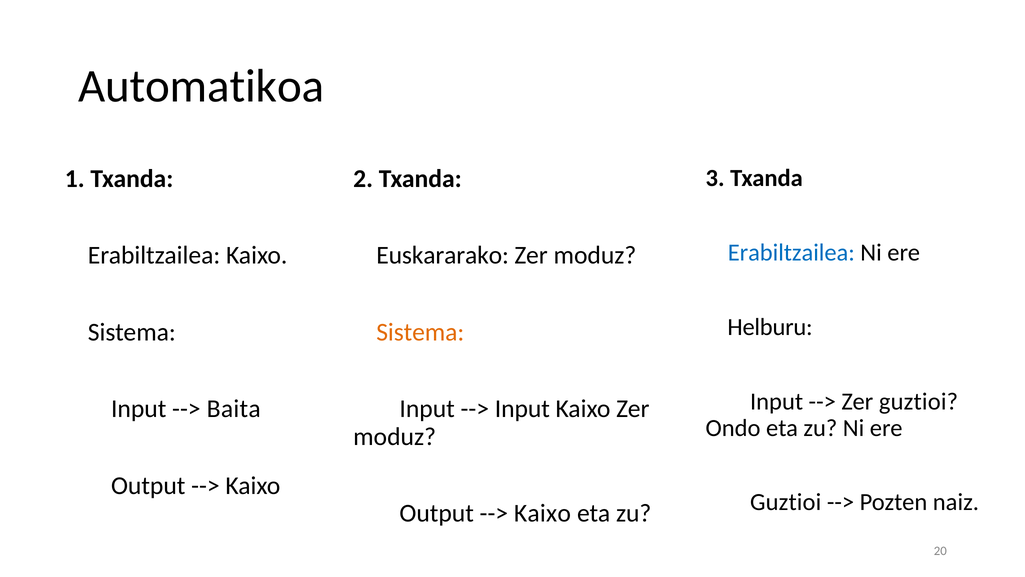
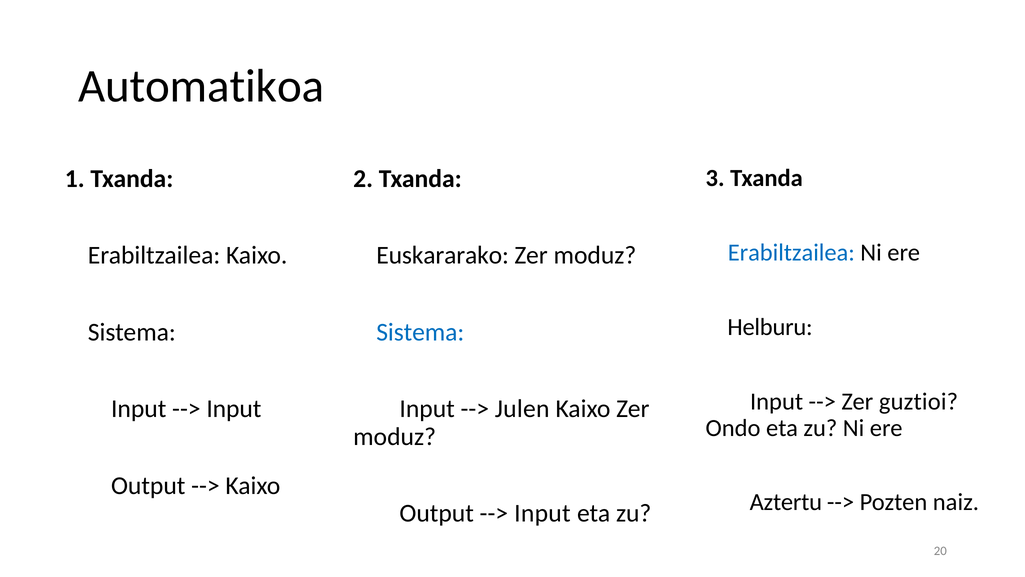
Sistema at (420, 332) colour: orange -> blue
Baita at (234, 409): Baita -> Input
Input at (522, 409): Input -> Julen
Guztioi at (786, 502): Guztioi -> Aztertu
Kaixo at (542, 513): Kaixo -> Input
